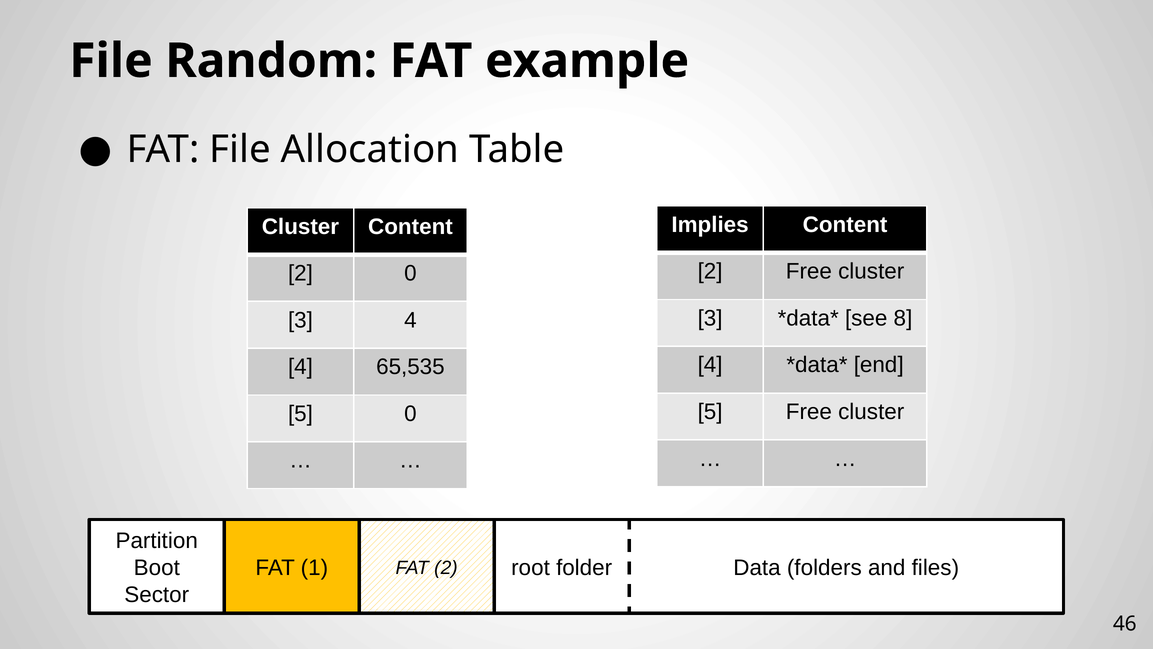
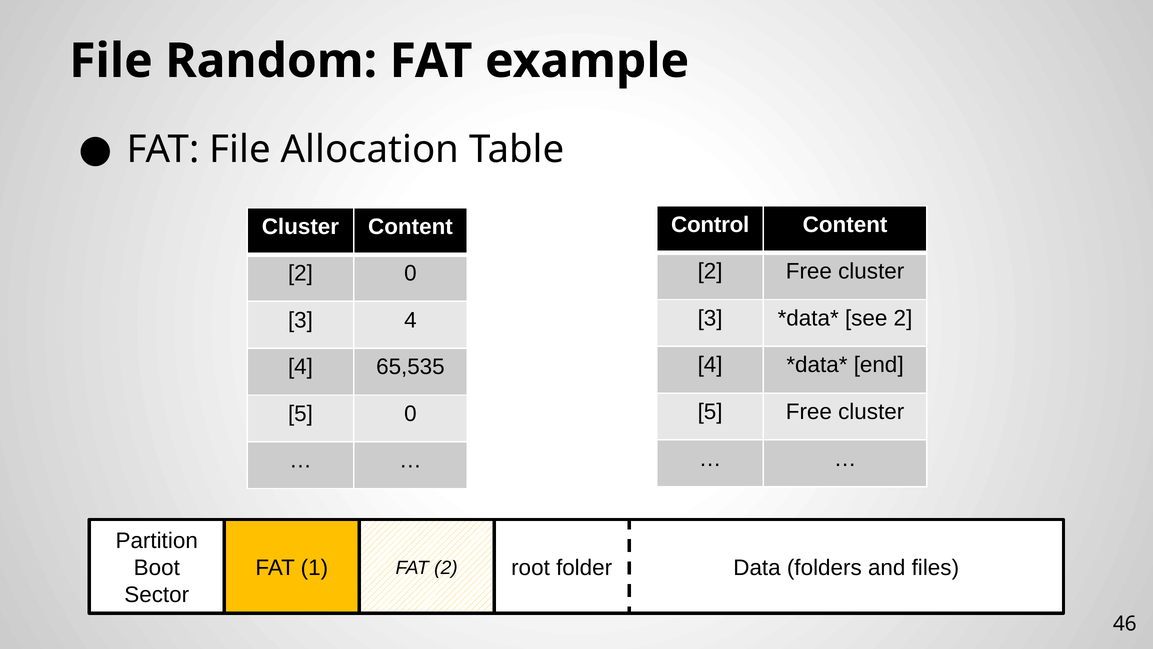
Implies: Implies -> Control
see 8: 8 -> 2
